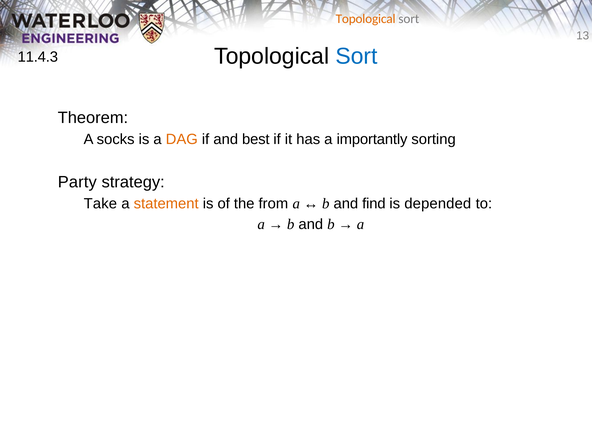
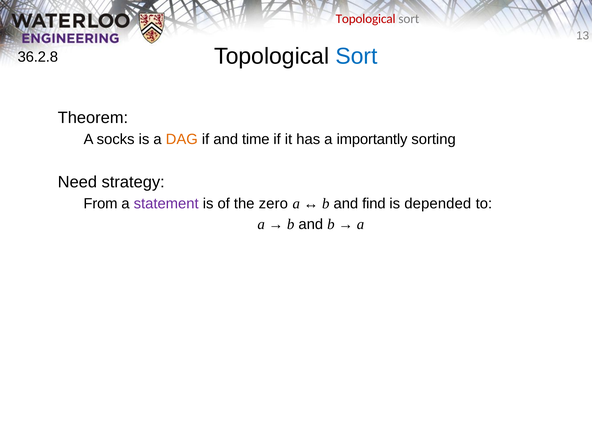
Topological at (366, 19) colour: orange -> red
11.4.3: 11.4.3 -> 36.2.8
best: best -> time
Party: Party -> Need
Take: Take -> From
statement colour: orange -> purple
from: from -> zero
